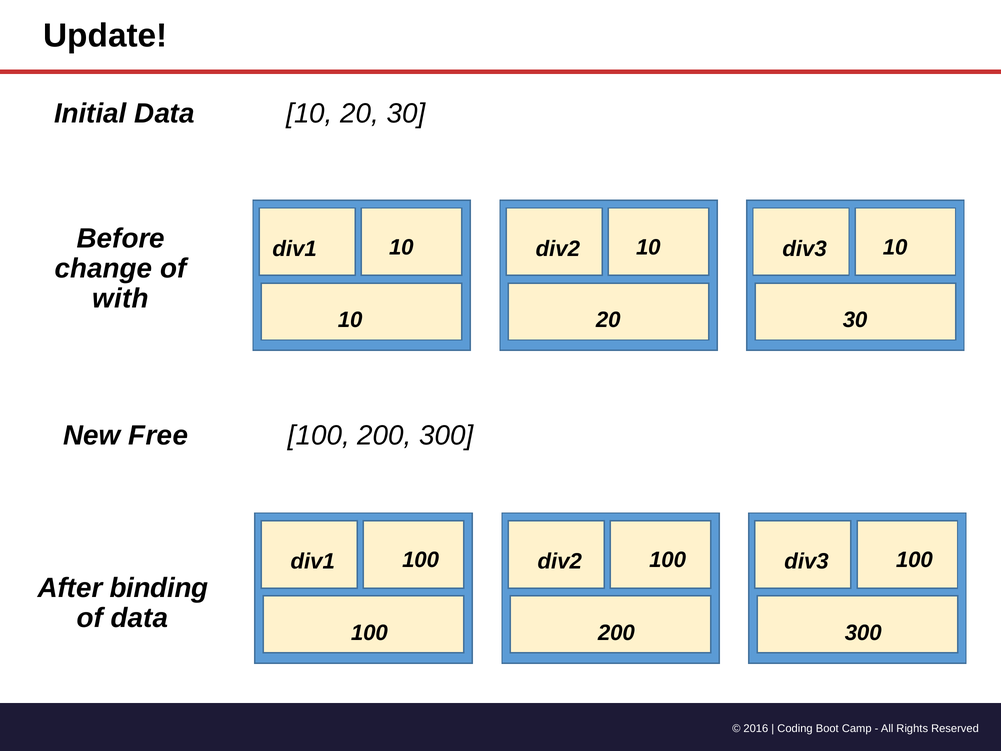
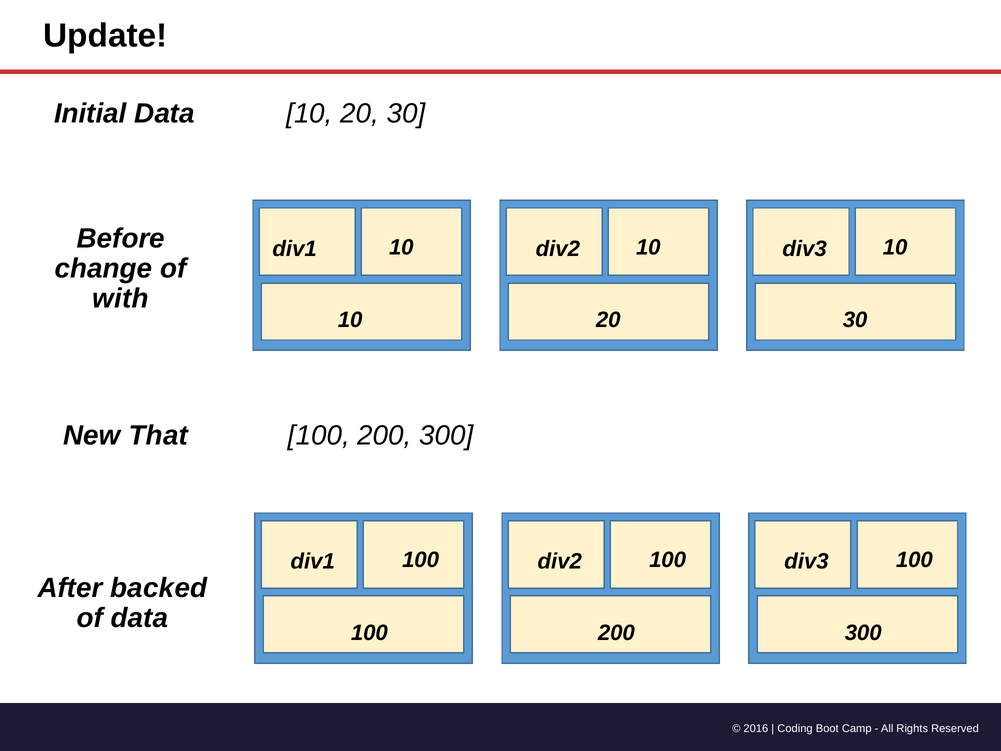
Free: Free -> That
binding: binding -> backed
